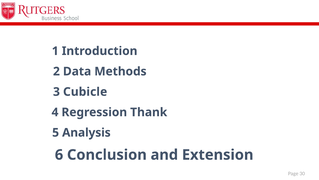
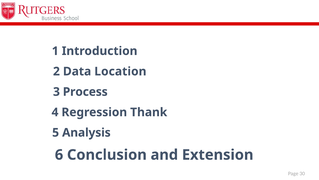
Methods: Methods -> Location
Cubicle: Cubicle -> Process
